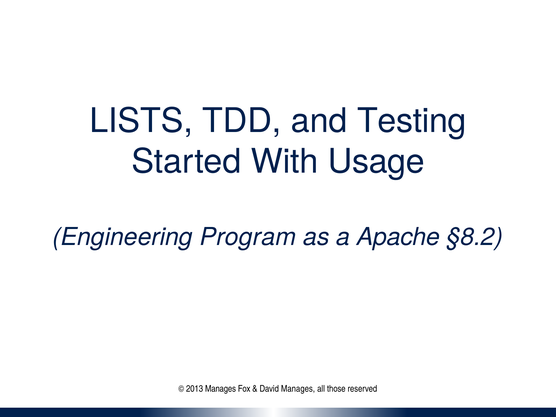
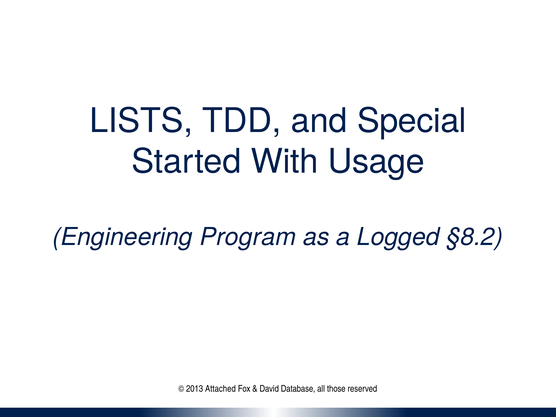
Testing: Testing -> Special
Apache: Apache -> Logged
2013 Manages: Manages -> Attached
David Manages: Manages -> Database
